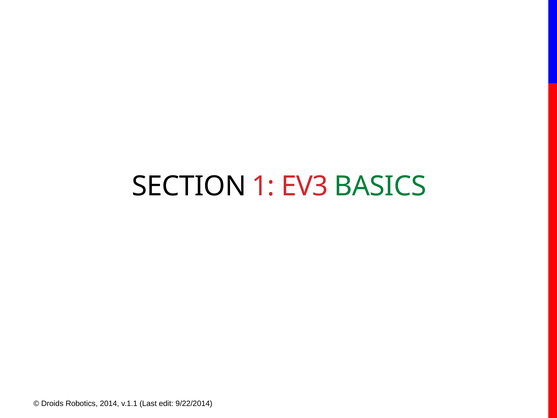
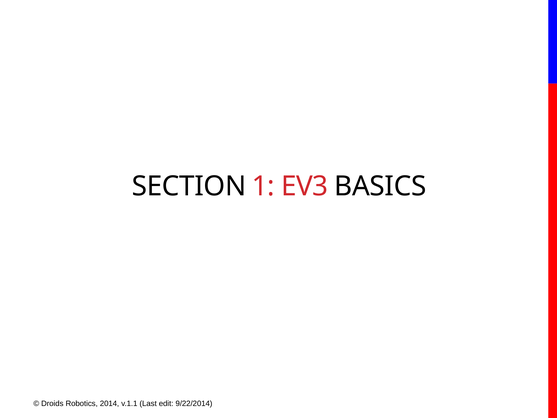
BASICS colour: green -> black
